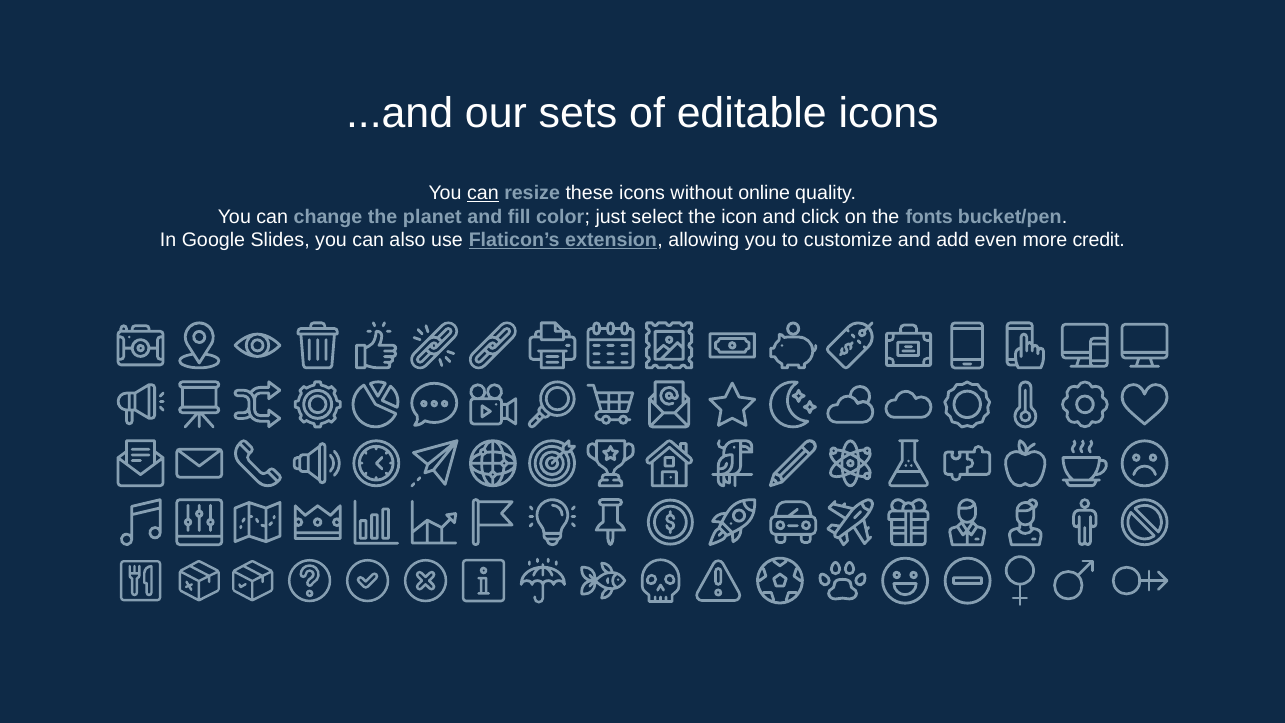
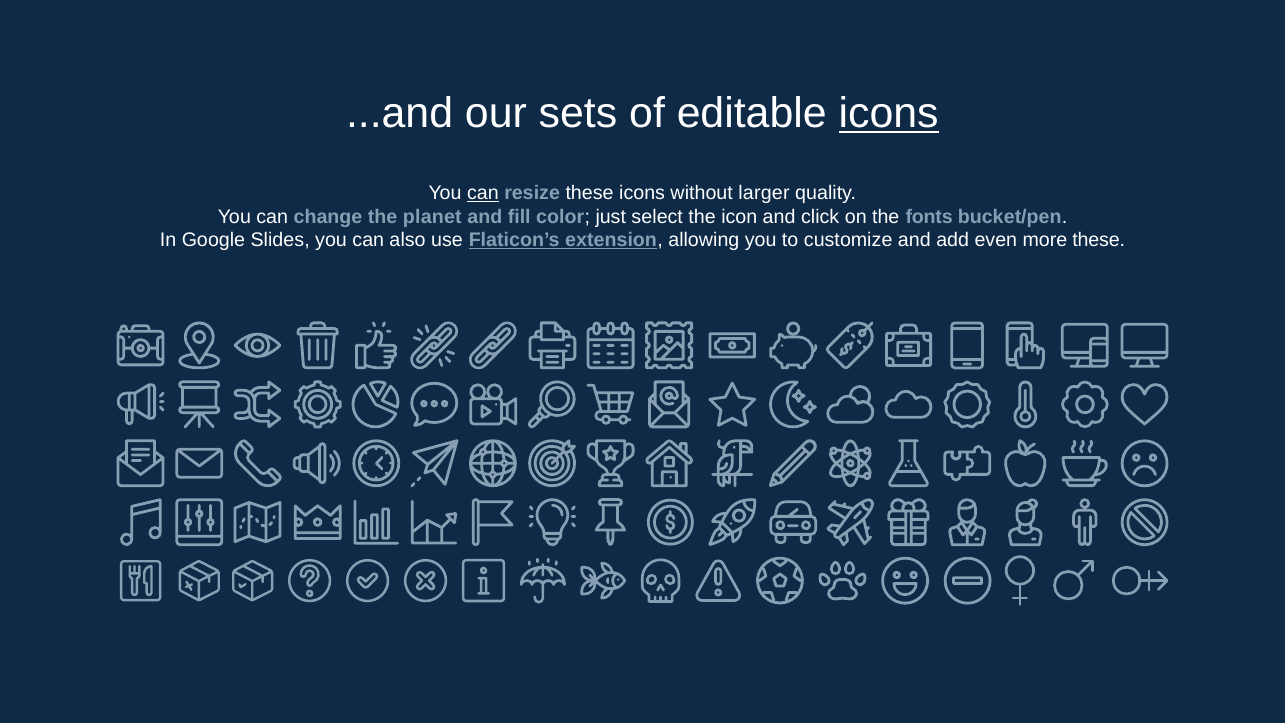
icons at (889, 113) underline: none -> present
online: online -> larger
more credit: credit -> these
